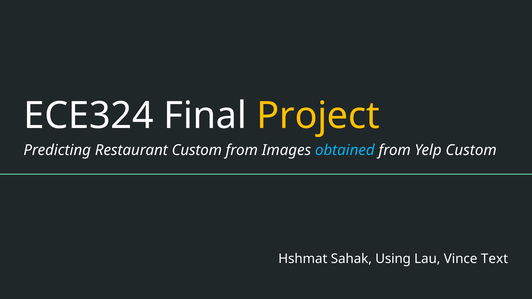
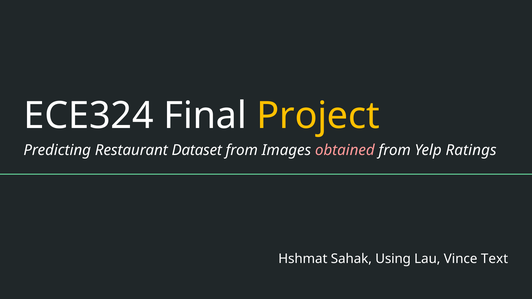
Restaurant Custom: Custom -> Dataset
obtained colour: light blue -> pink
Yelp Custom: Custom -> Ratings
